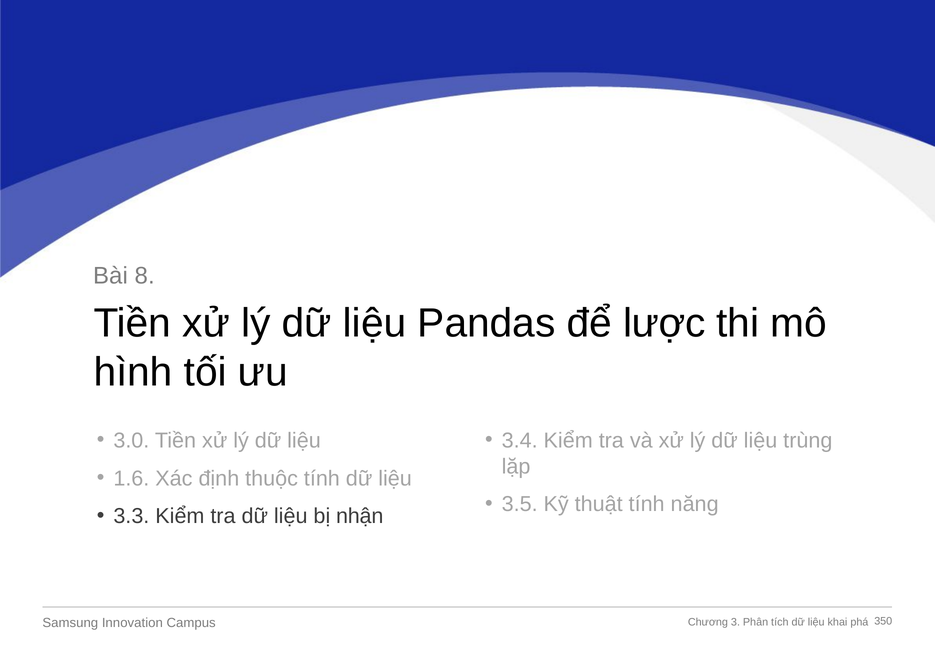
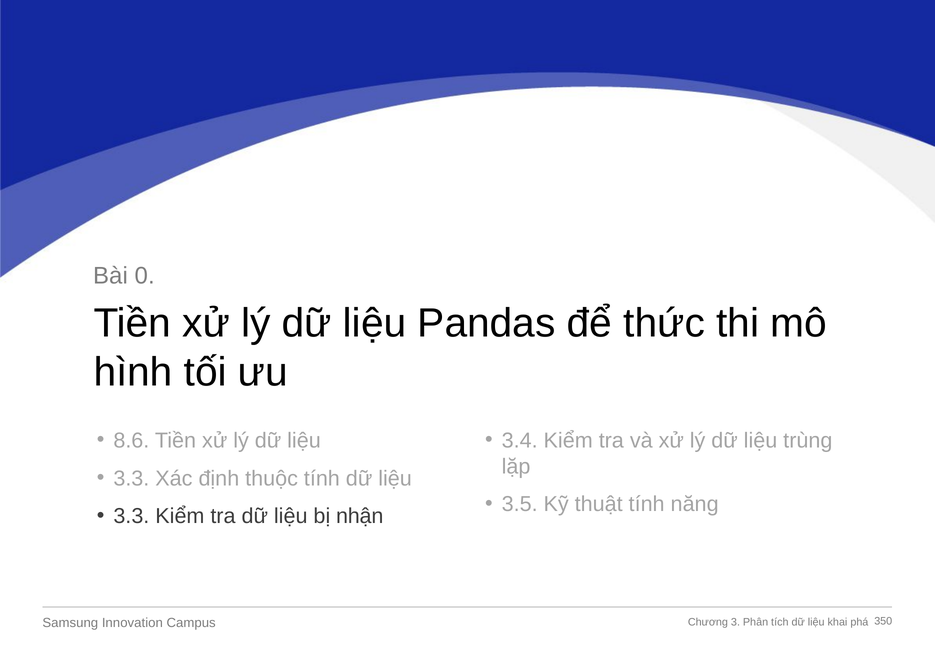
8: 8 -> 0
lược: lược -> thức
3.0: 3.0 -> 8.6
1.6 at (131, 478): 1.6 -> 3.3
